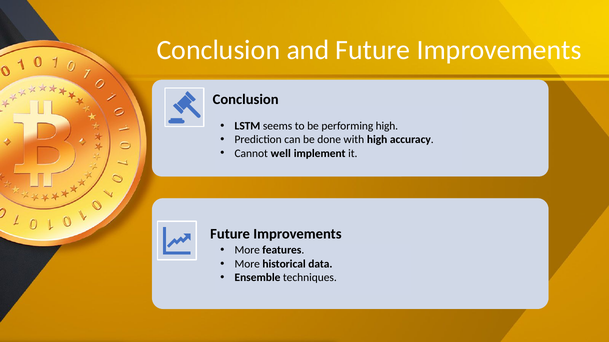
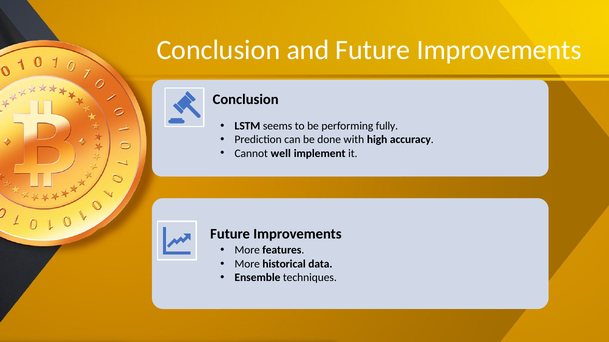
performing high: high -> fully
